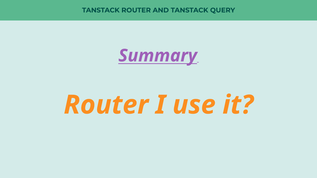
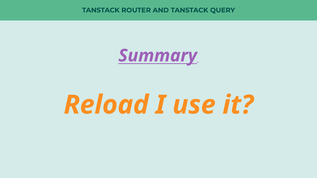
Router at (106, 105): Router -> Reload
